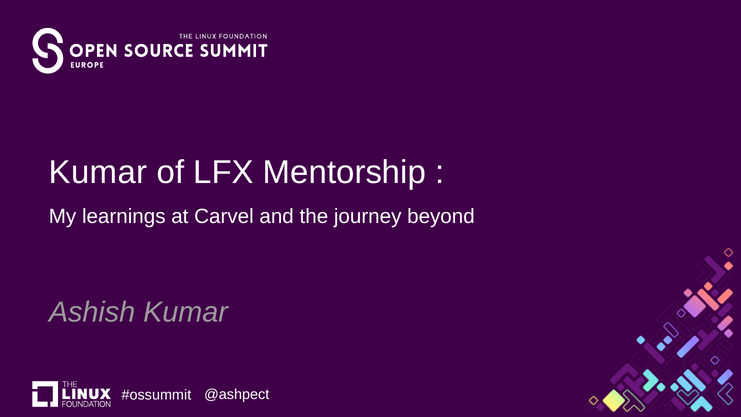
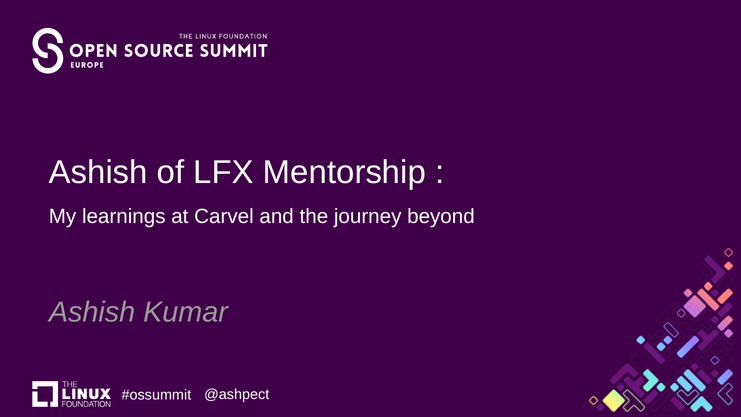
Kumar at (98, 172): Kumar -> Ashish
